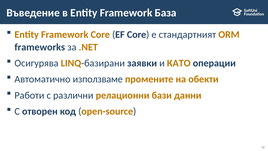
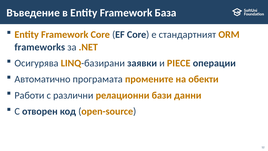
КАТО: КАТО -> PIECE
използваме: използваме -> програмата
